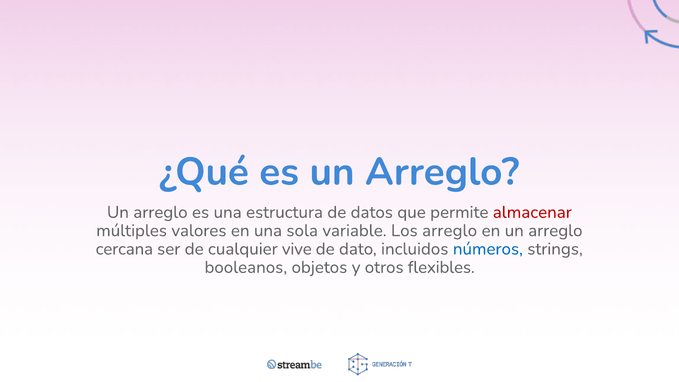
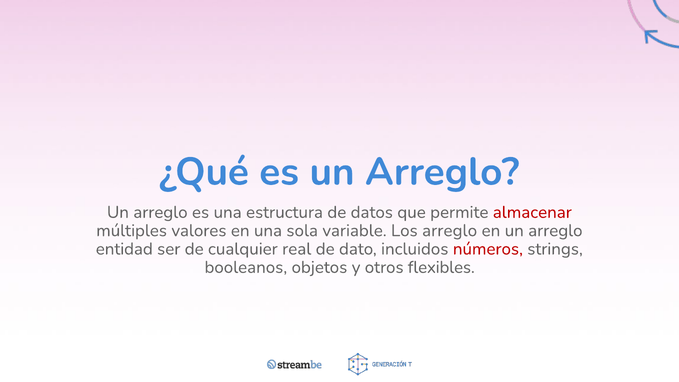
cercana: cercana -> entidad
vive: vive -> real
números colour: blue -> red
